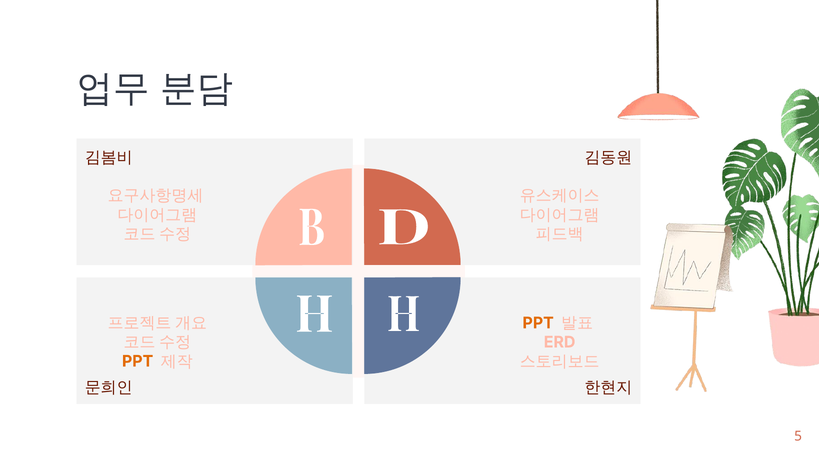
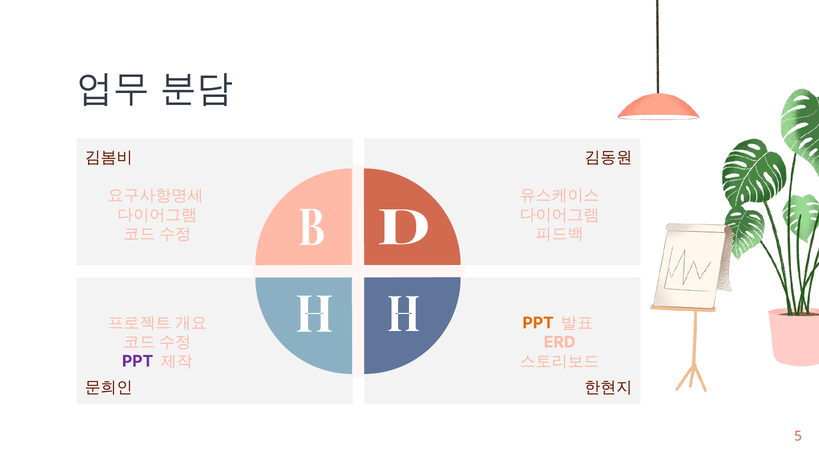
PPT at (138, 361) colour: orange -> purple
